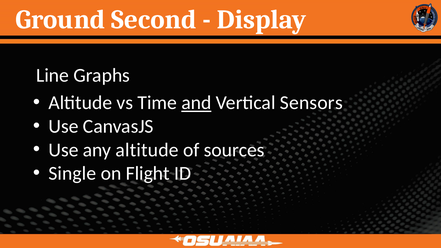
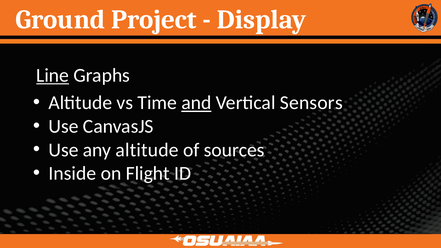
Second: Second -> Project
Line underline: none -> present
Single: Single -> Inside
